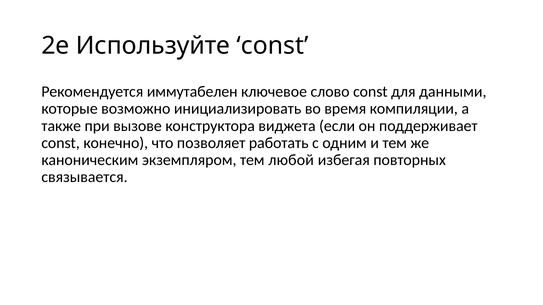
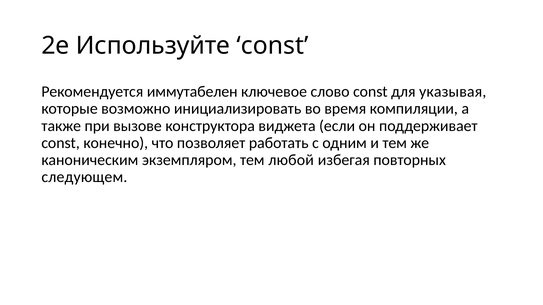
данными: данными -> указывая
связывается: связывается -> следующем
